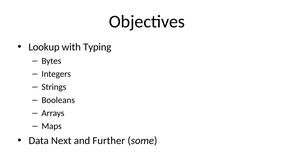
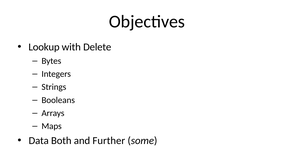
Typing: Typing -> Delete
Next: Next -> Both
